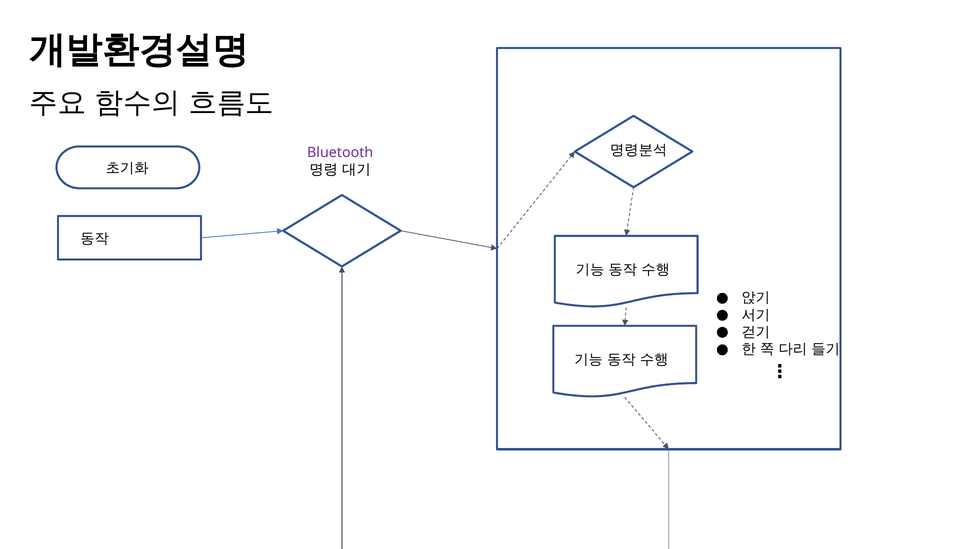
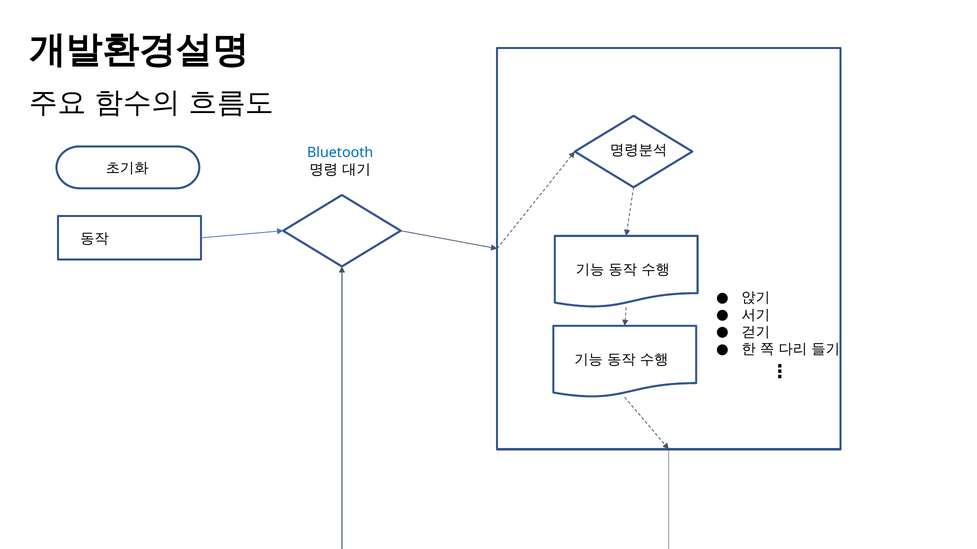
Bluetooth colour: purple -> blue
